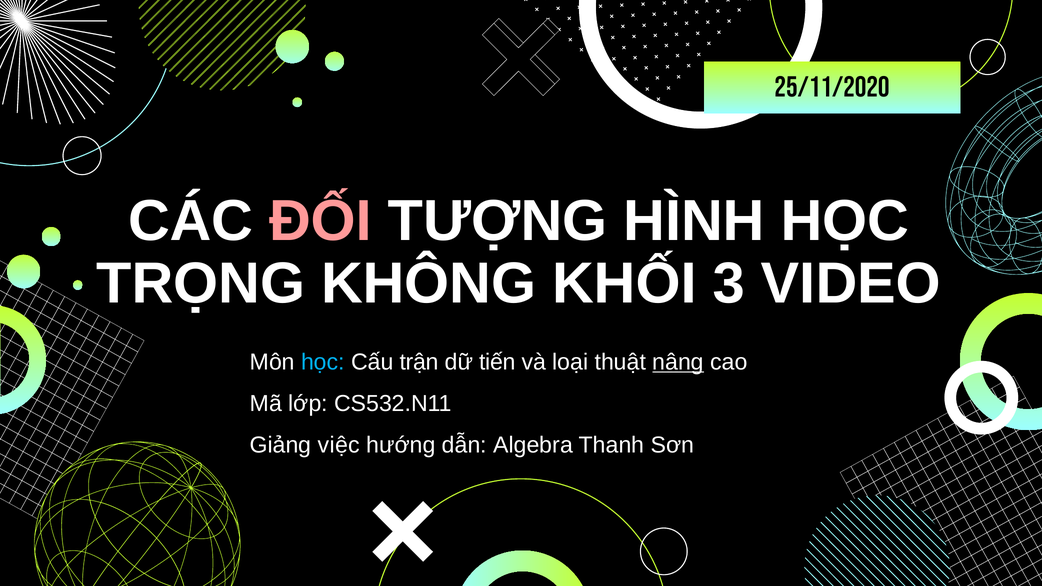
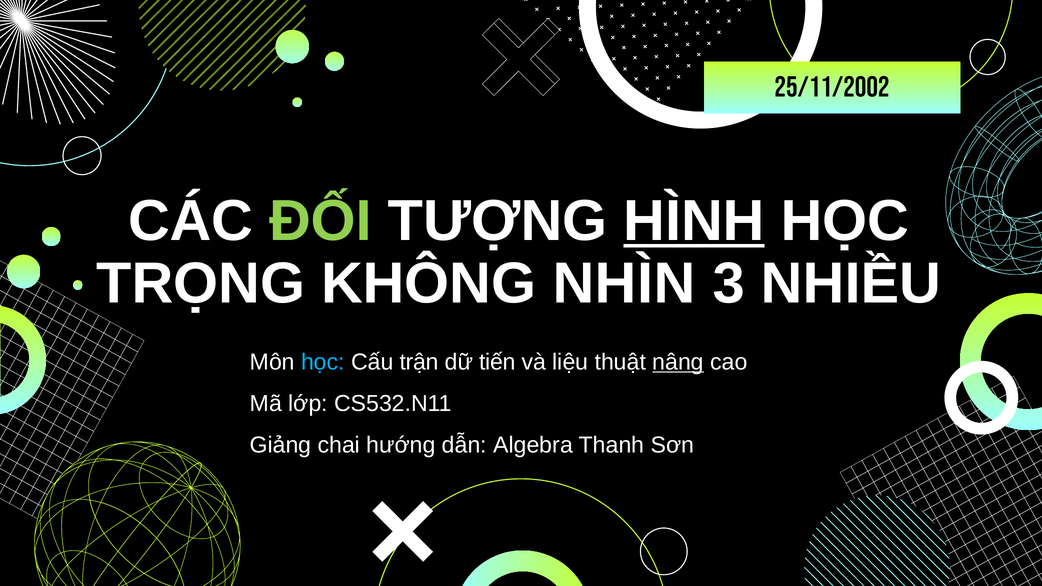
25/11/2020: 25/11/2020 -> 25/11/2002
ĐỐI colour: pink -> light green
HÌNH underline: none -> present
KHỐI: KHỐI -> NHÌN
VIDEO: VIDEO -> NHIỀU
loại: loại -> liệu
việc: việc -> chai
